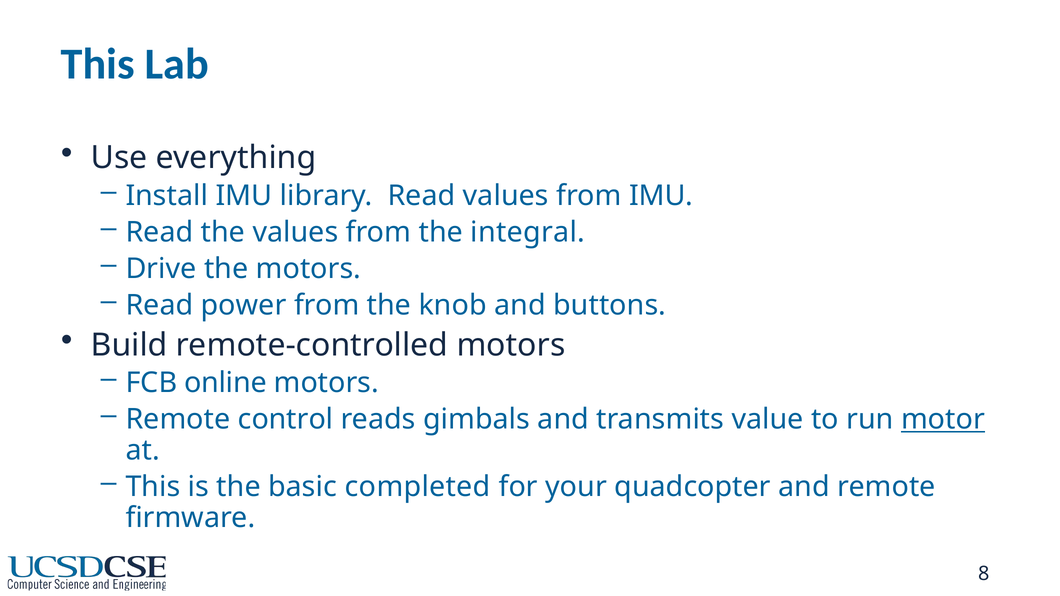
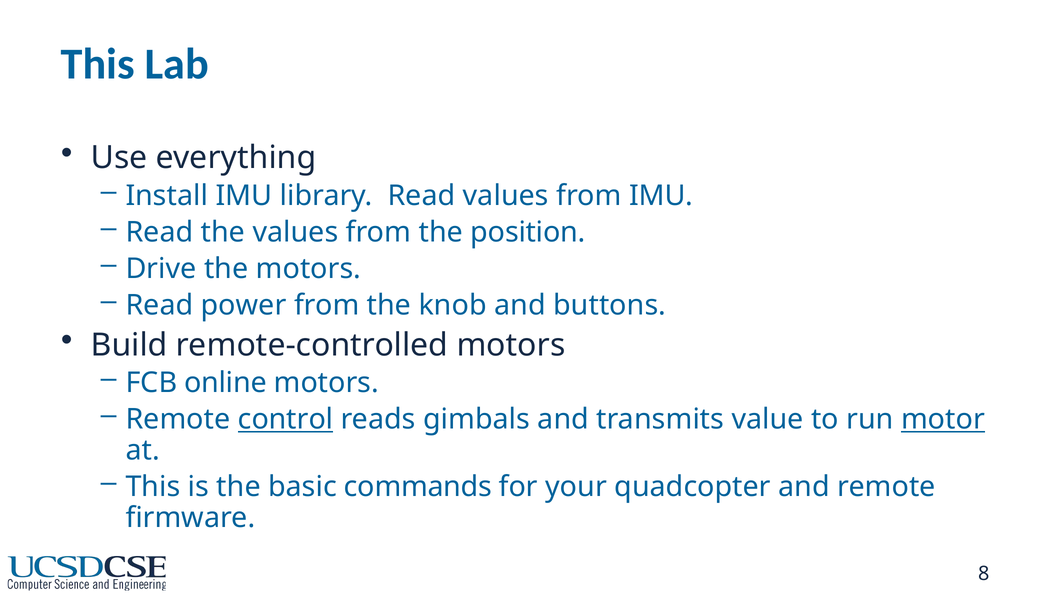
integral: integral -> position
control underline: none -> present
completed: completed -> commands
